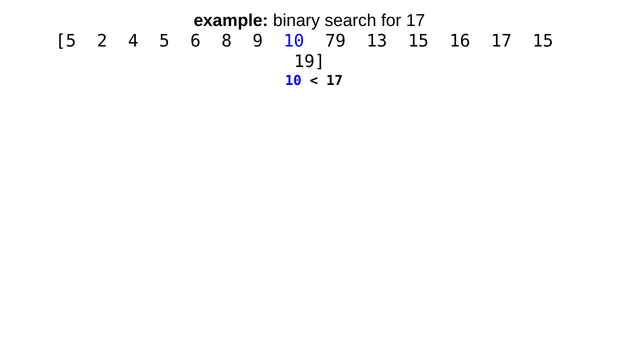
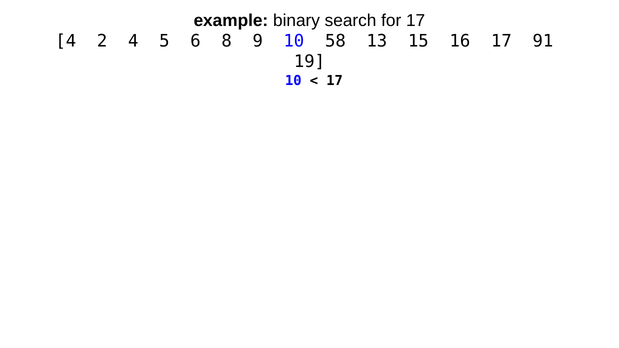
5 at (66, 41): 5 -> 4
79: 79 -> 58
17 15: 15 -> 91
